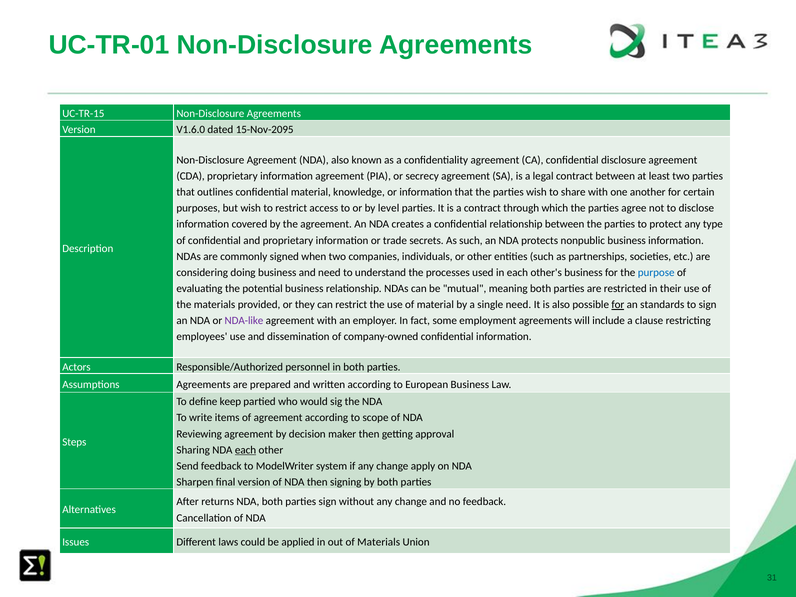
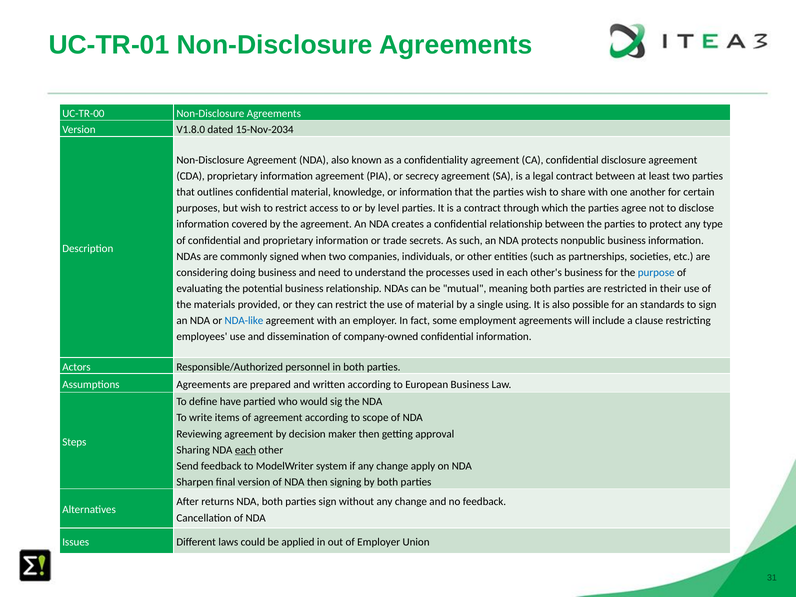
UC-TR-15: UC-TR-15 -> UC-TR-00
V1.6.0: V1.6.0 -> V1.8.0
15-Nov-2095: 15-Nov-2095 -> 15-Nov-2034
single need: need -> using
for at (618, 305) underline: present -> none
NDA-like colour: purple -> blue
keep: keep -> have
of Materials: Materials -> Employer
